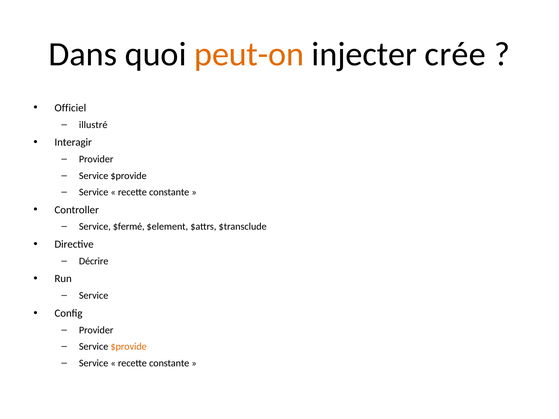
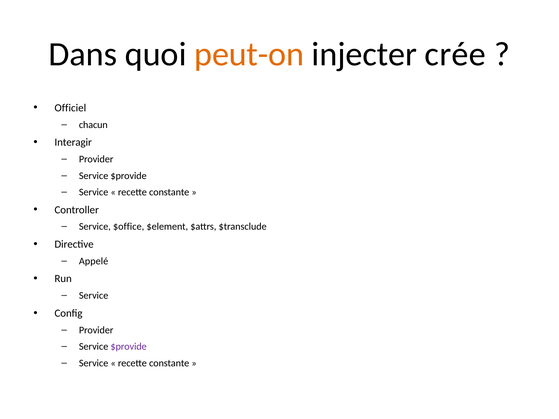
illustré: illustré -> chacun
$fermé: $fermé -> $office
Décrire: Décrire -> Appelé
$provide at (129, 347) colour: orange -> purple
